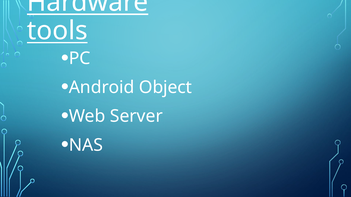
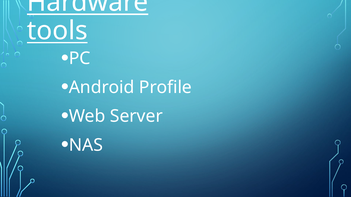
Object: Object -> Profile
